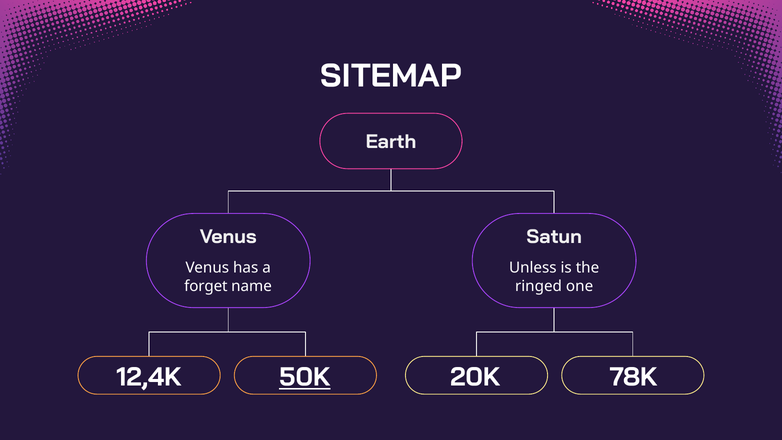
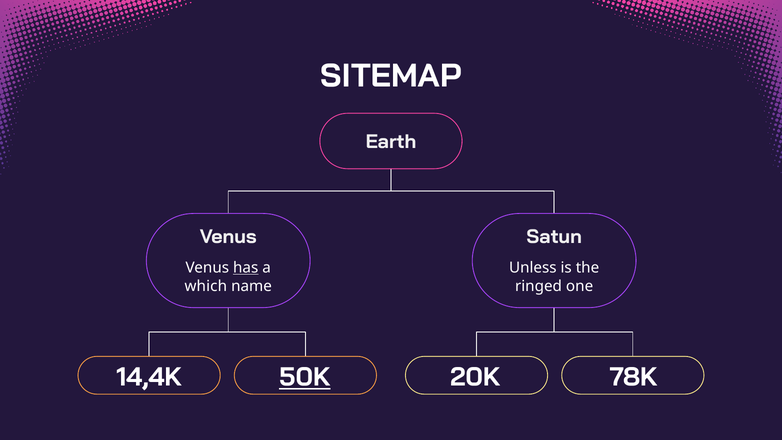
has underline: none -> present
forget: forget -> which
12,4K: 12,4K -> 14,4K
